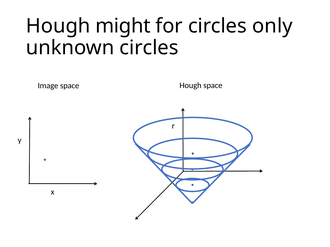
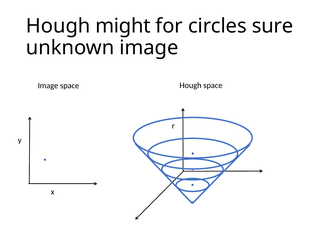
only: only -> sure
unknown circles: circles -> image
